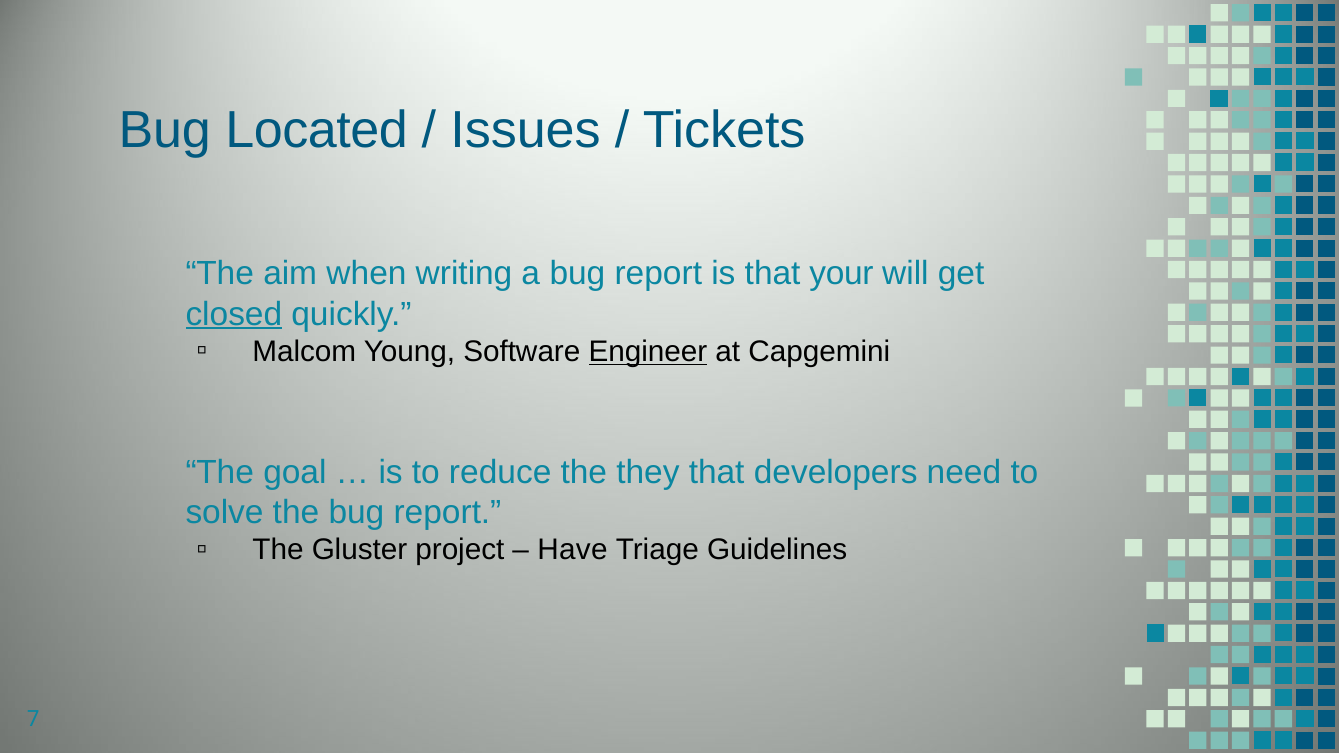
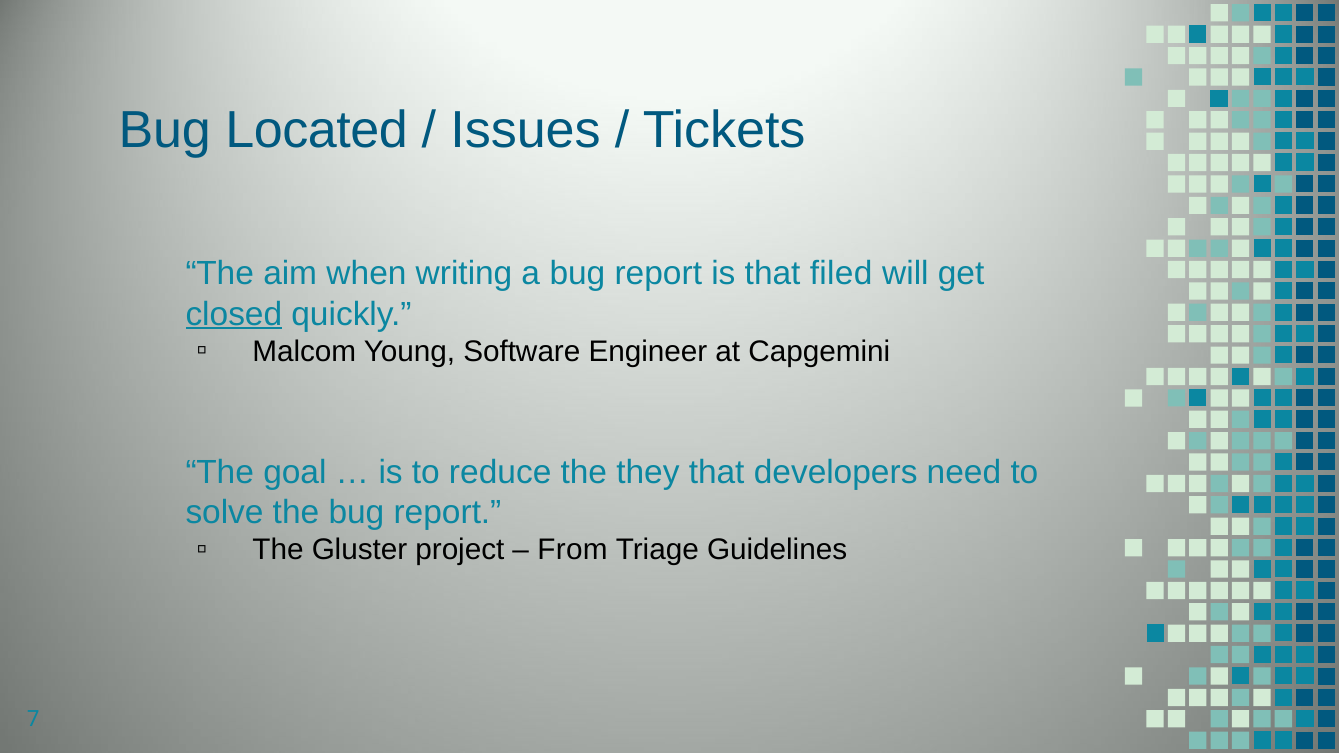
your: your -> filed
Engineer underline: present -> none
Have: Have -> From
